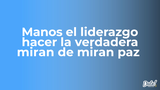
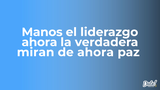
hacer at (39, 42): hacer -> ahora
de miran: miran -> ahora
